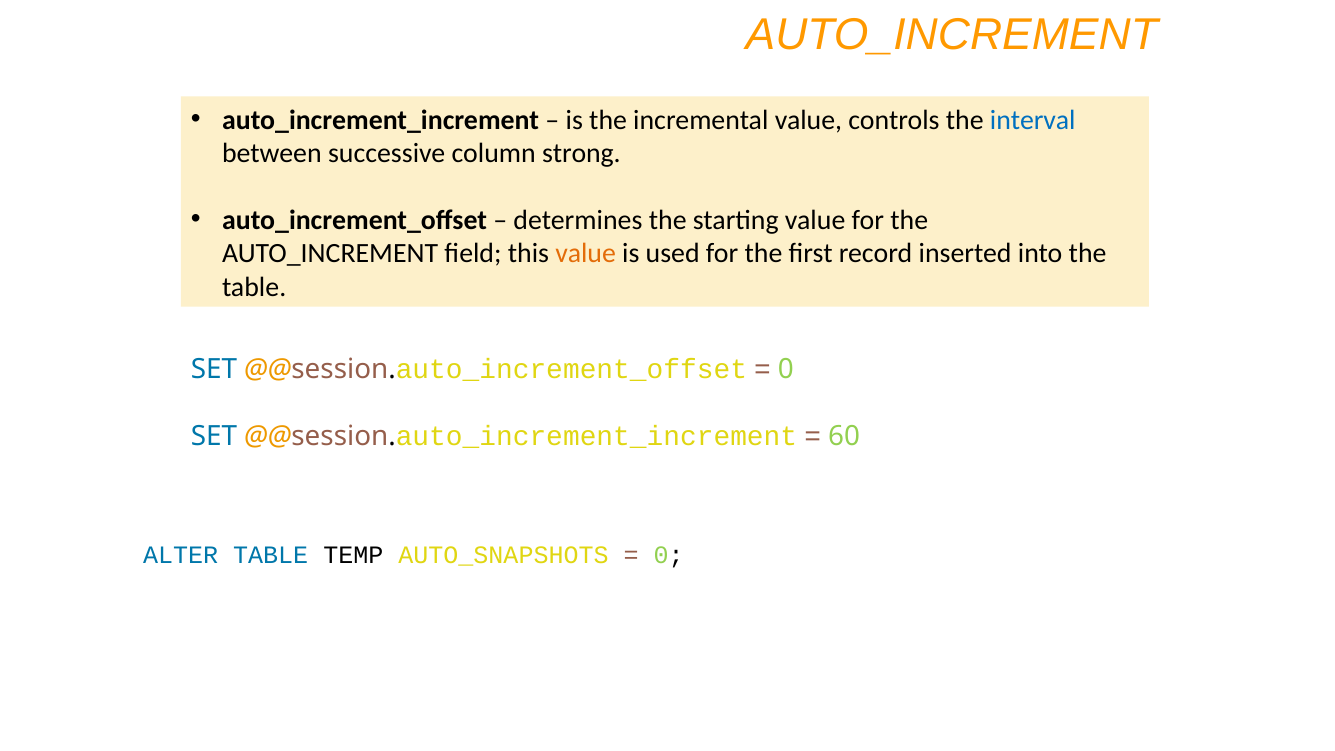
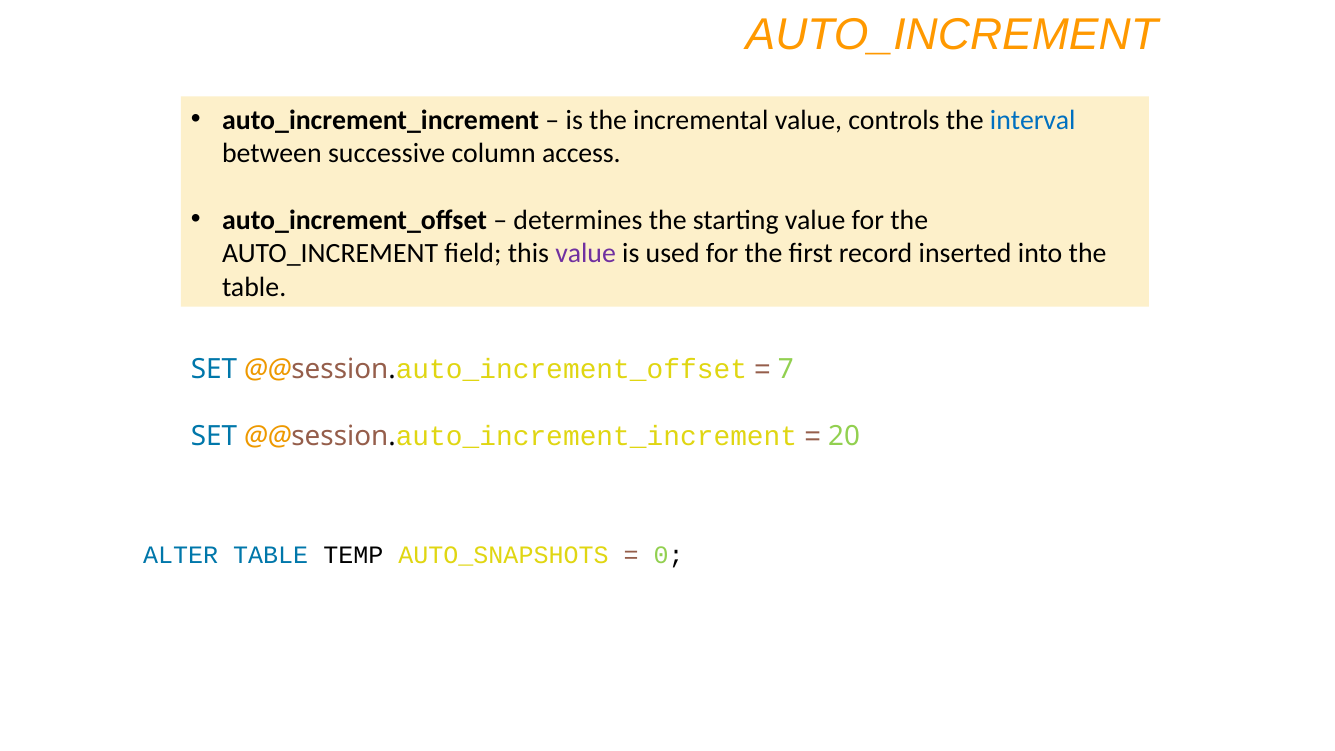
strong: strong -> access
value at (586, 254) colour: orange -> purple
0 at (786, 369): 0 -> 7
60: 60 -> 20
